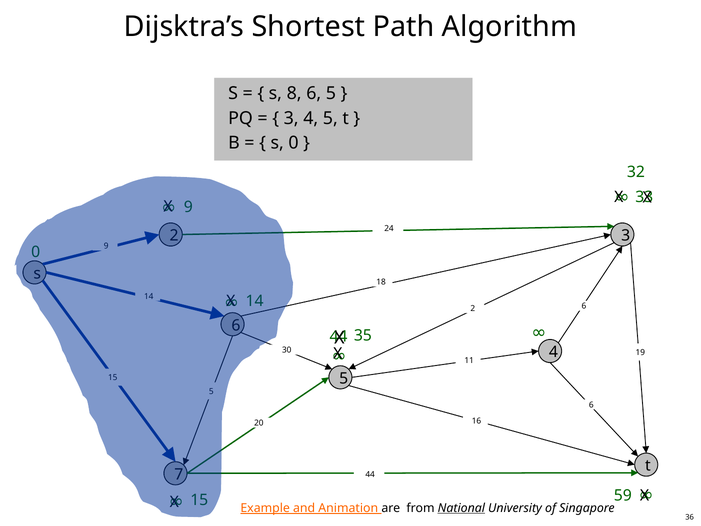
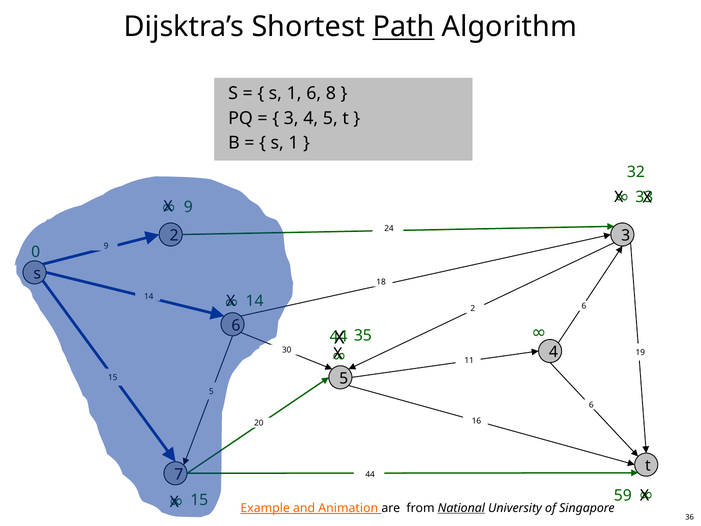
Path underline: none -> present
8 at (294, 93): 8 -> 1
6 5: 5 -> 8
0 at (294, 143): 0 -> 1
